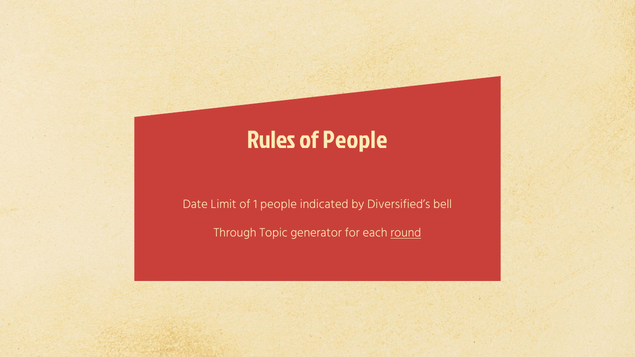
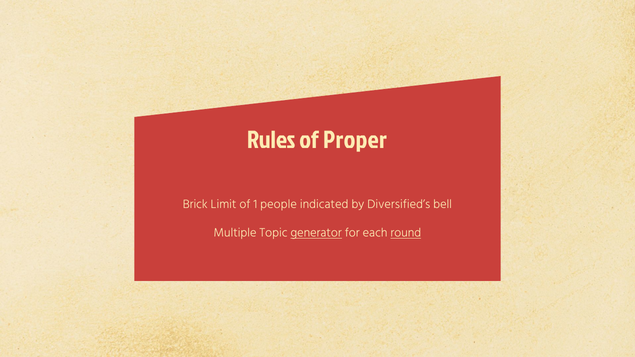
of People: People -> Proper
Date: Date -> Brick
Through: Through -> Multiple
generator underline: none -> present
